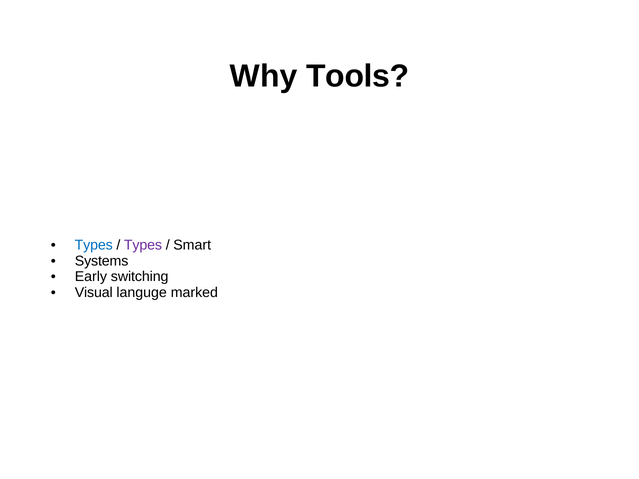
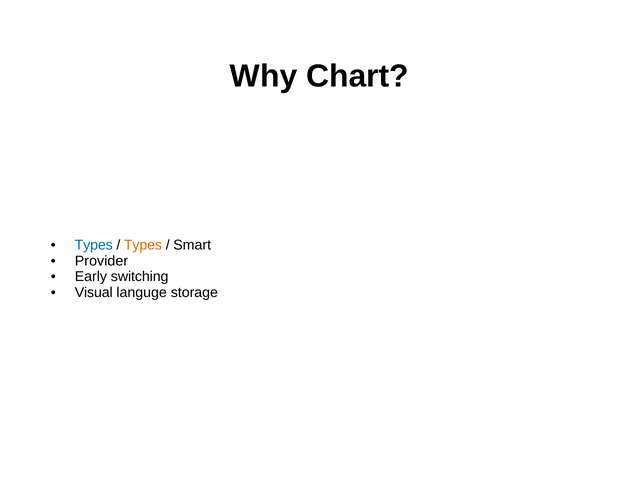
Tools: Tools -> Chart
Types at (143, 245) colour: purple -> orange
Systems: Systems -> Provider
marked: marked -> storage
